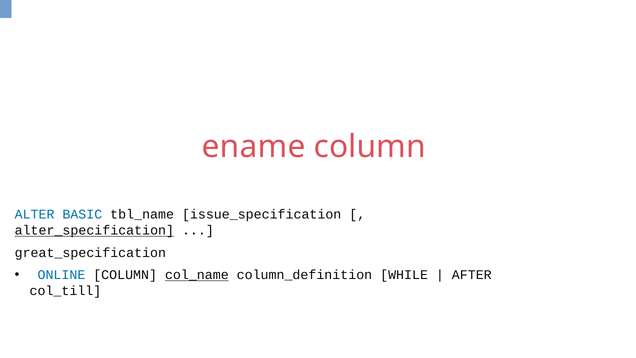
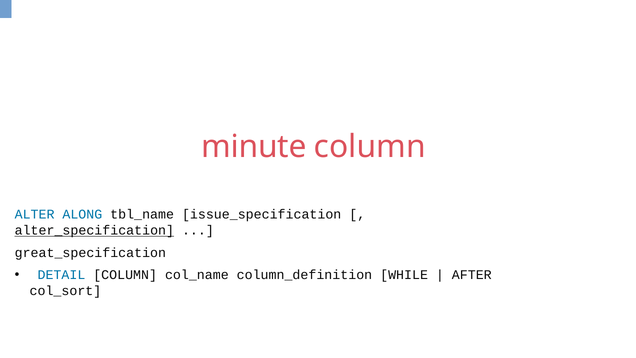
ename: ename -> minute
BASIC: BASIC -> ALONG
ONLINE: ONLINE -> DETAIL
col_name underline: present -> none
col_till: col_till -> col_sort
